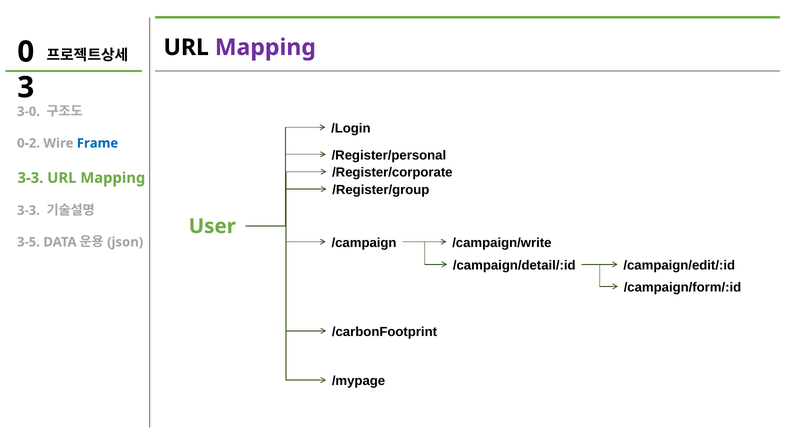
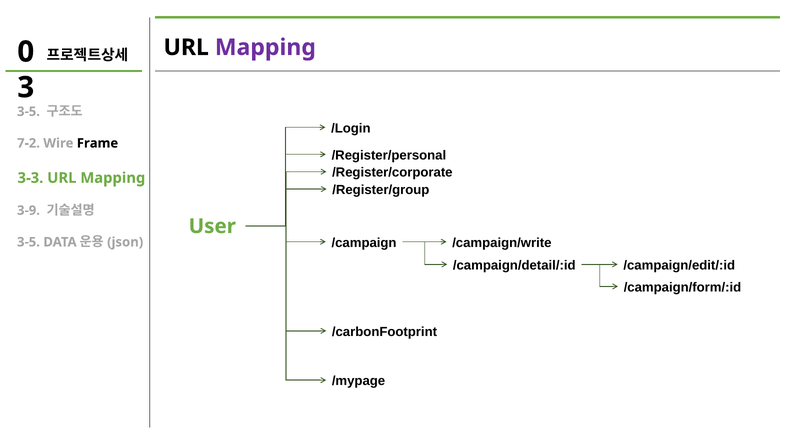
3-0 at (28, 112): 3-0 -> 3-5
0-2: 0-2 -> 7-2
Frame colour: blue -> black
3-3 at (28, 210): 3-3 -> 3-9
